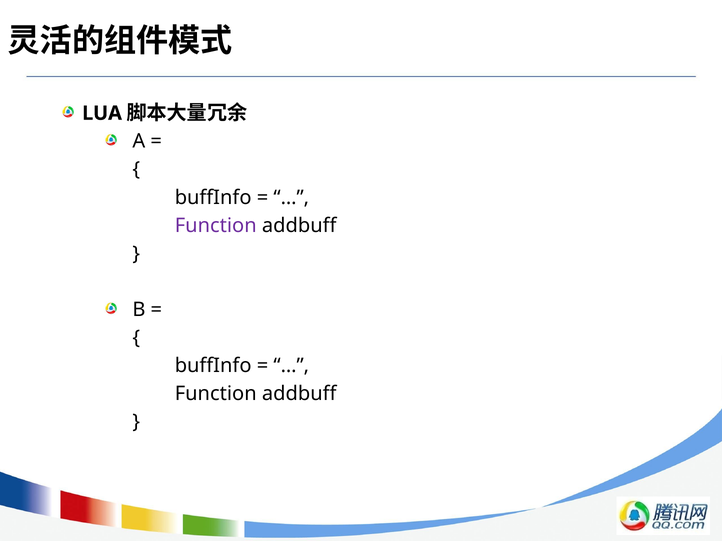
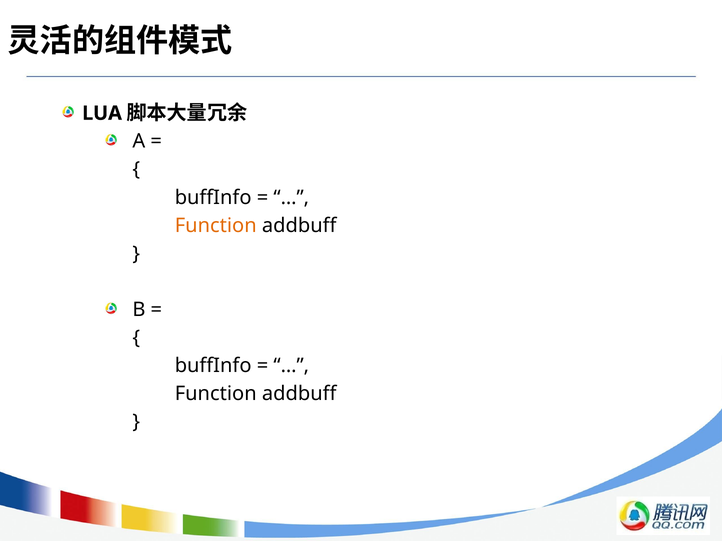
Function at (216, 226) colour: purple -> orange
